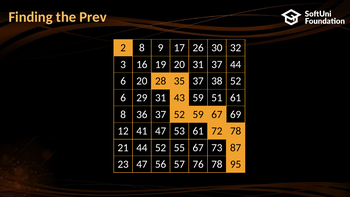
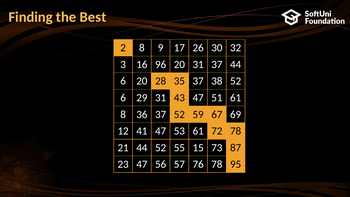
Prev: Prev -> Best
19: 19 -> 96
43 59: 59 -> 47
55 67: 67 -> 15
